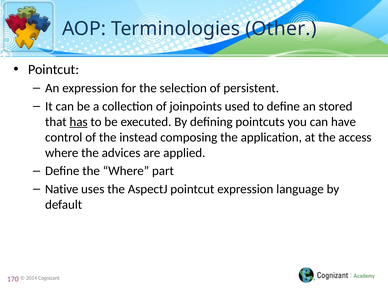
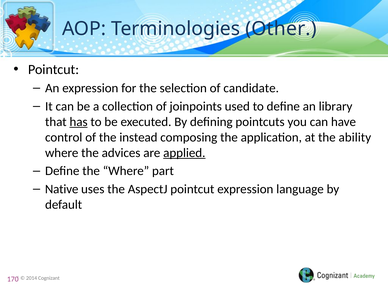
persistent: persistent -> candidate
stored: stored -> library
access: access -> ability
applied underline: none -> present
